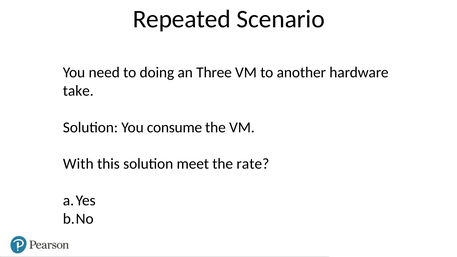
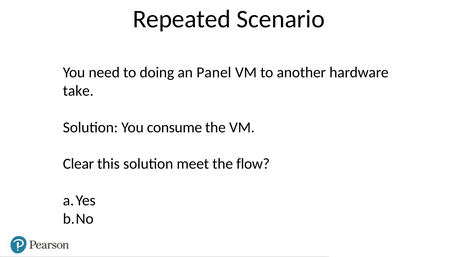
Three: Three -> Panel
With: With -> Clear
rate: rate -> flow
